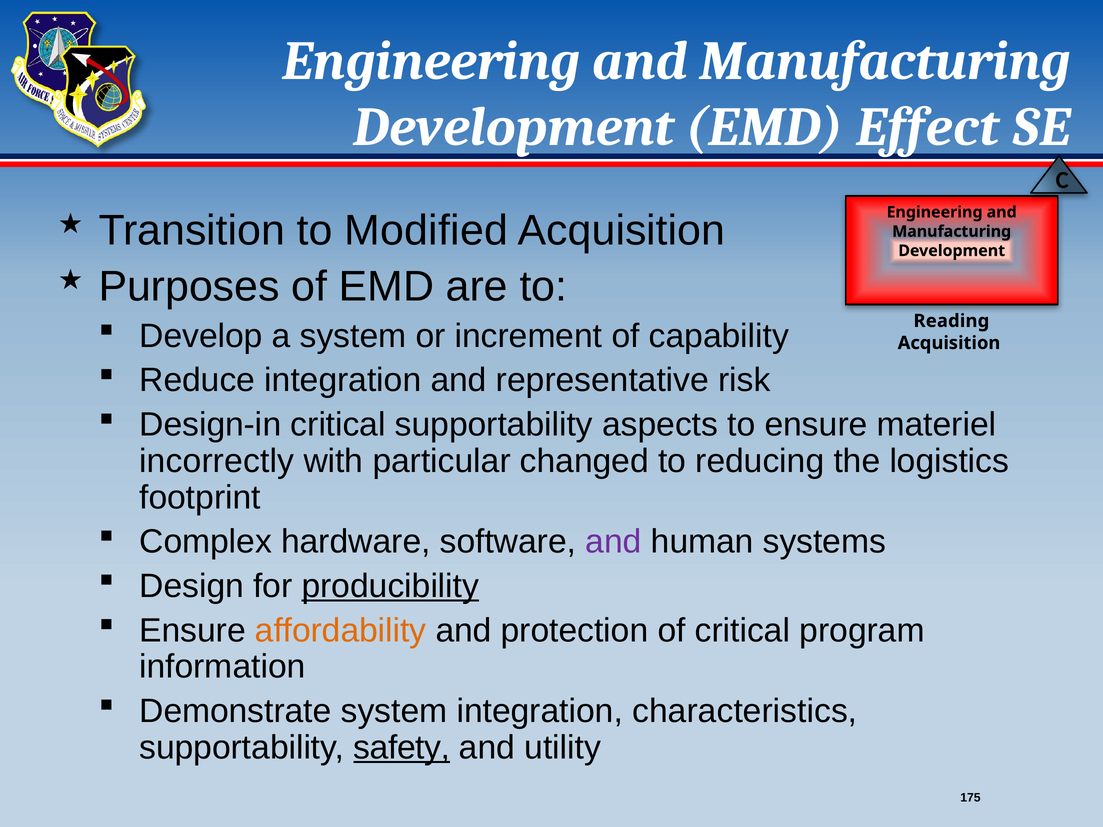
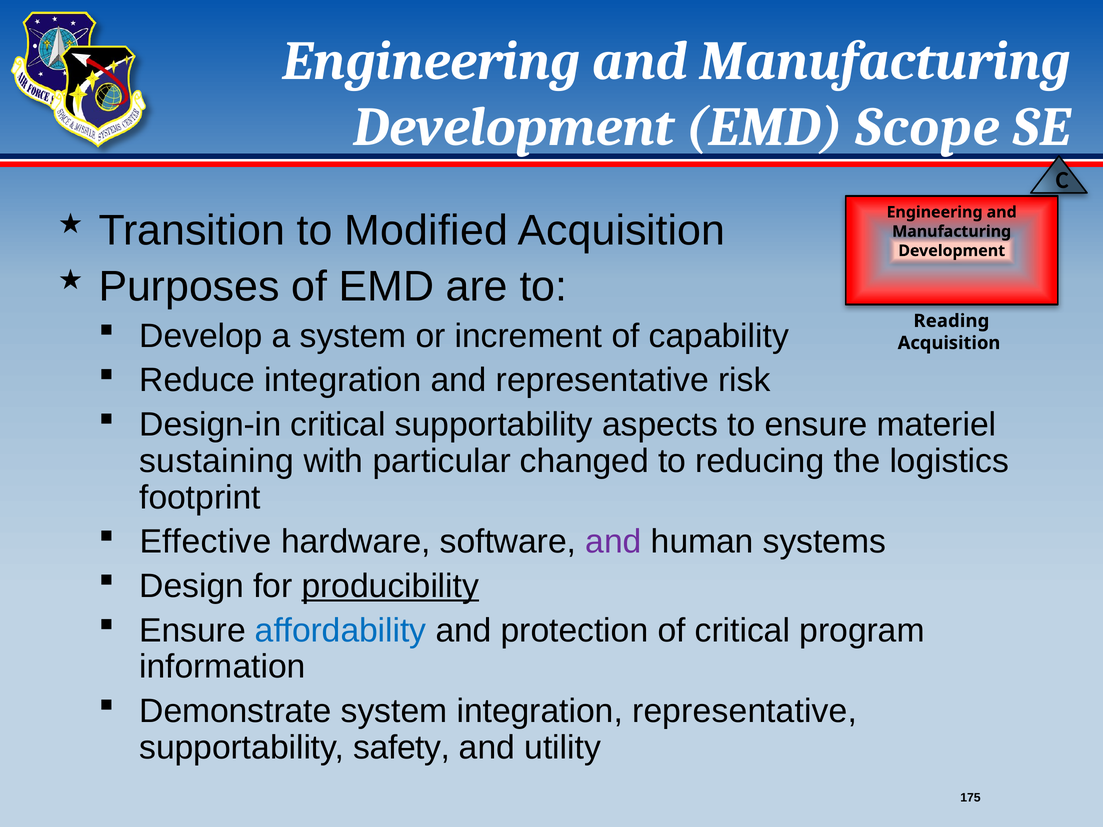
Effect: Effect -> Scope
incorrectly: incorrectly -> sustaining
Complex: Complex -> Effective
affordability colour: orange -> blue
integration characteristics: characteristics -> representative
safety underline: present -> none
